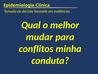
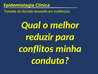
mudar: mudar -> reduzir
